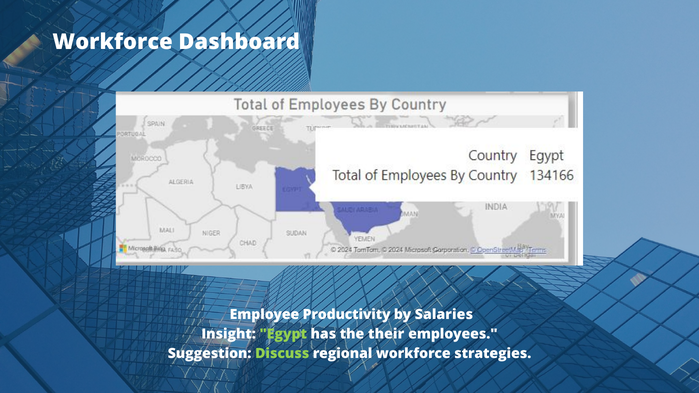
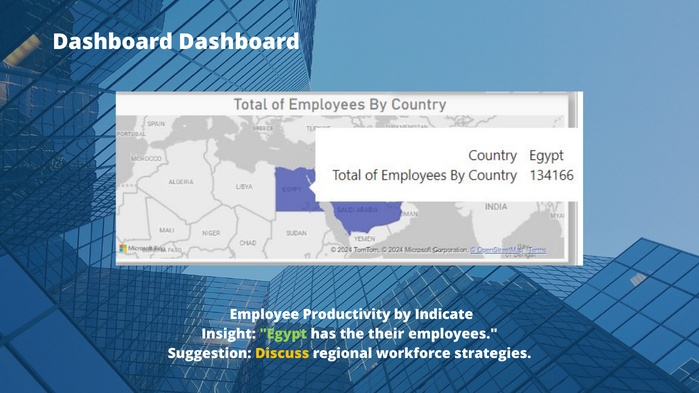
Workforce at (113, 42): Workforce -> Dashboard
Salaries: Salaries -> Indicate
Discuss colour: light green -> yellow
